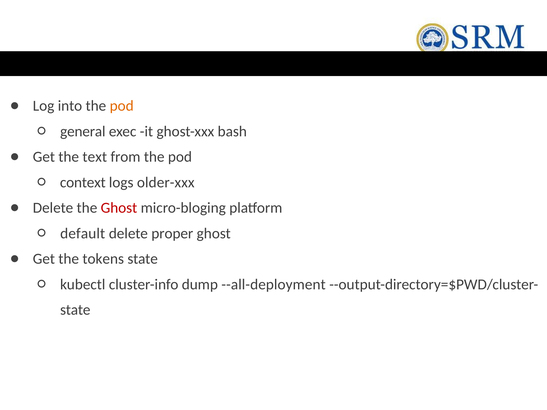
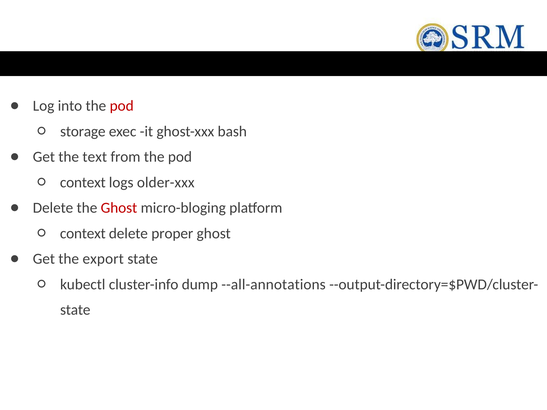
pod at (122, 106) colour: orange -> red
general: general -> storage
default at (83, 234): default -> context
tokens: tokens -> export
--all-deployment: --all-deployment -> --all-annotations
